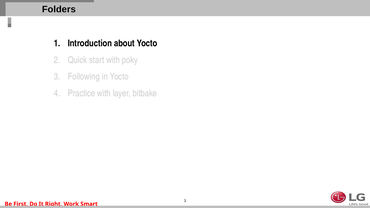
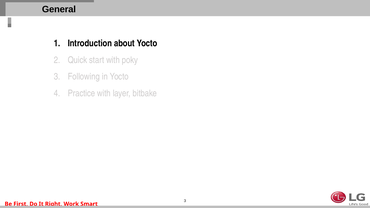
Folders: Folders -> General
